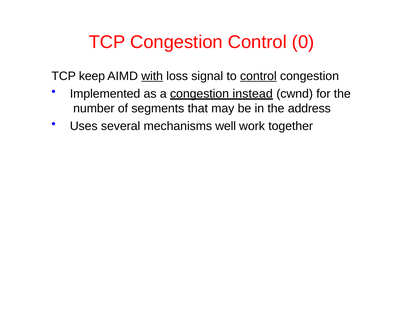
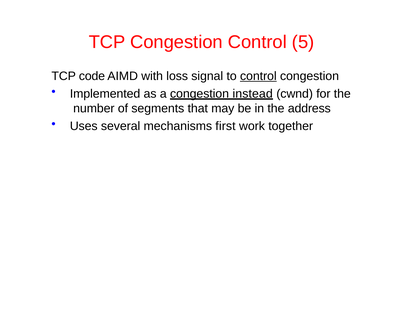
0: 0 -> 5
keep: keep -> code
with underline: present -> none
well: well -> first
